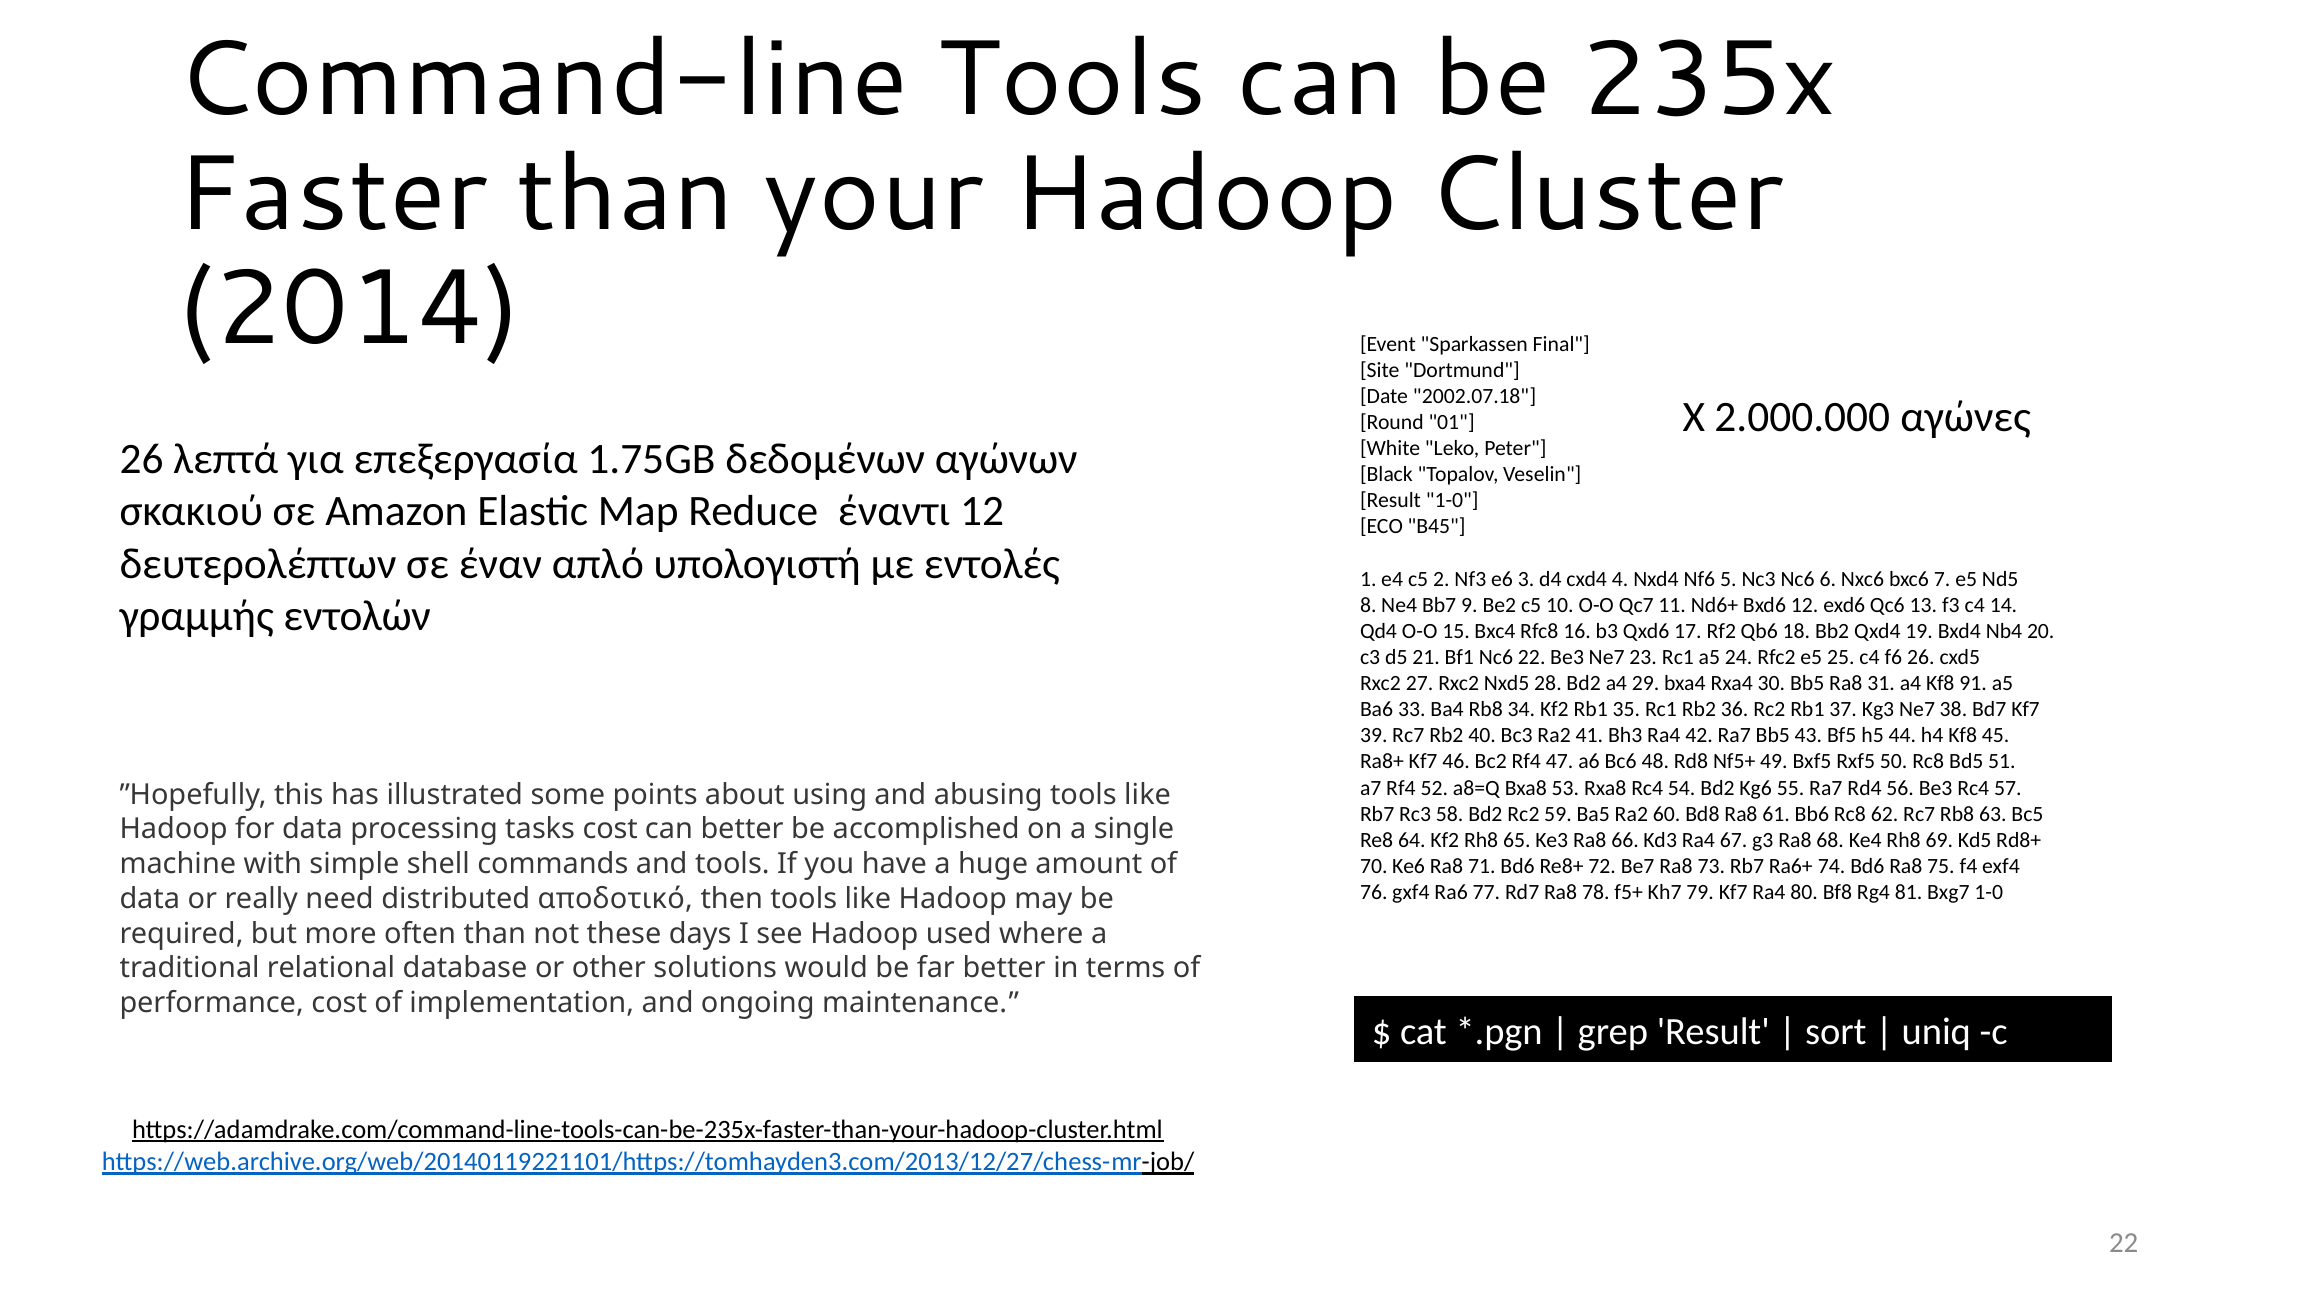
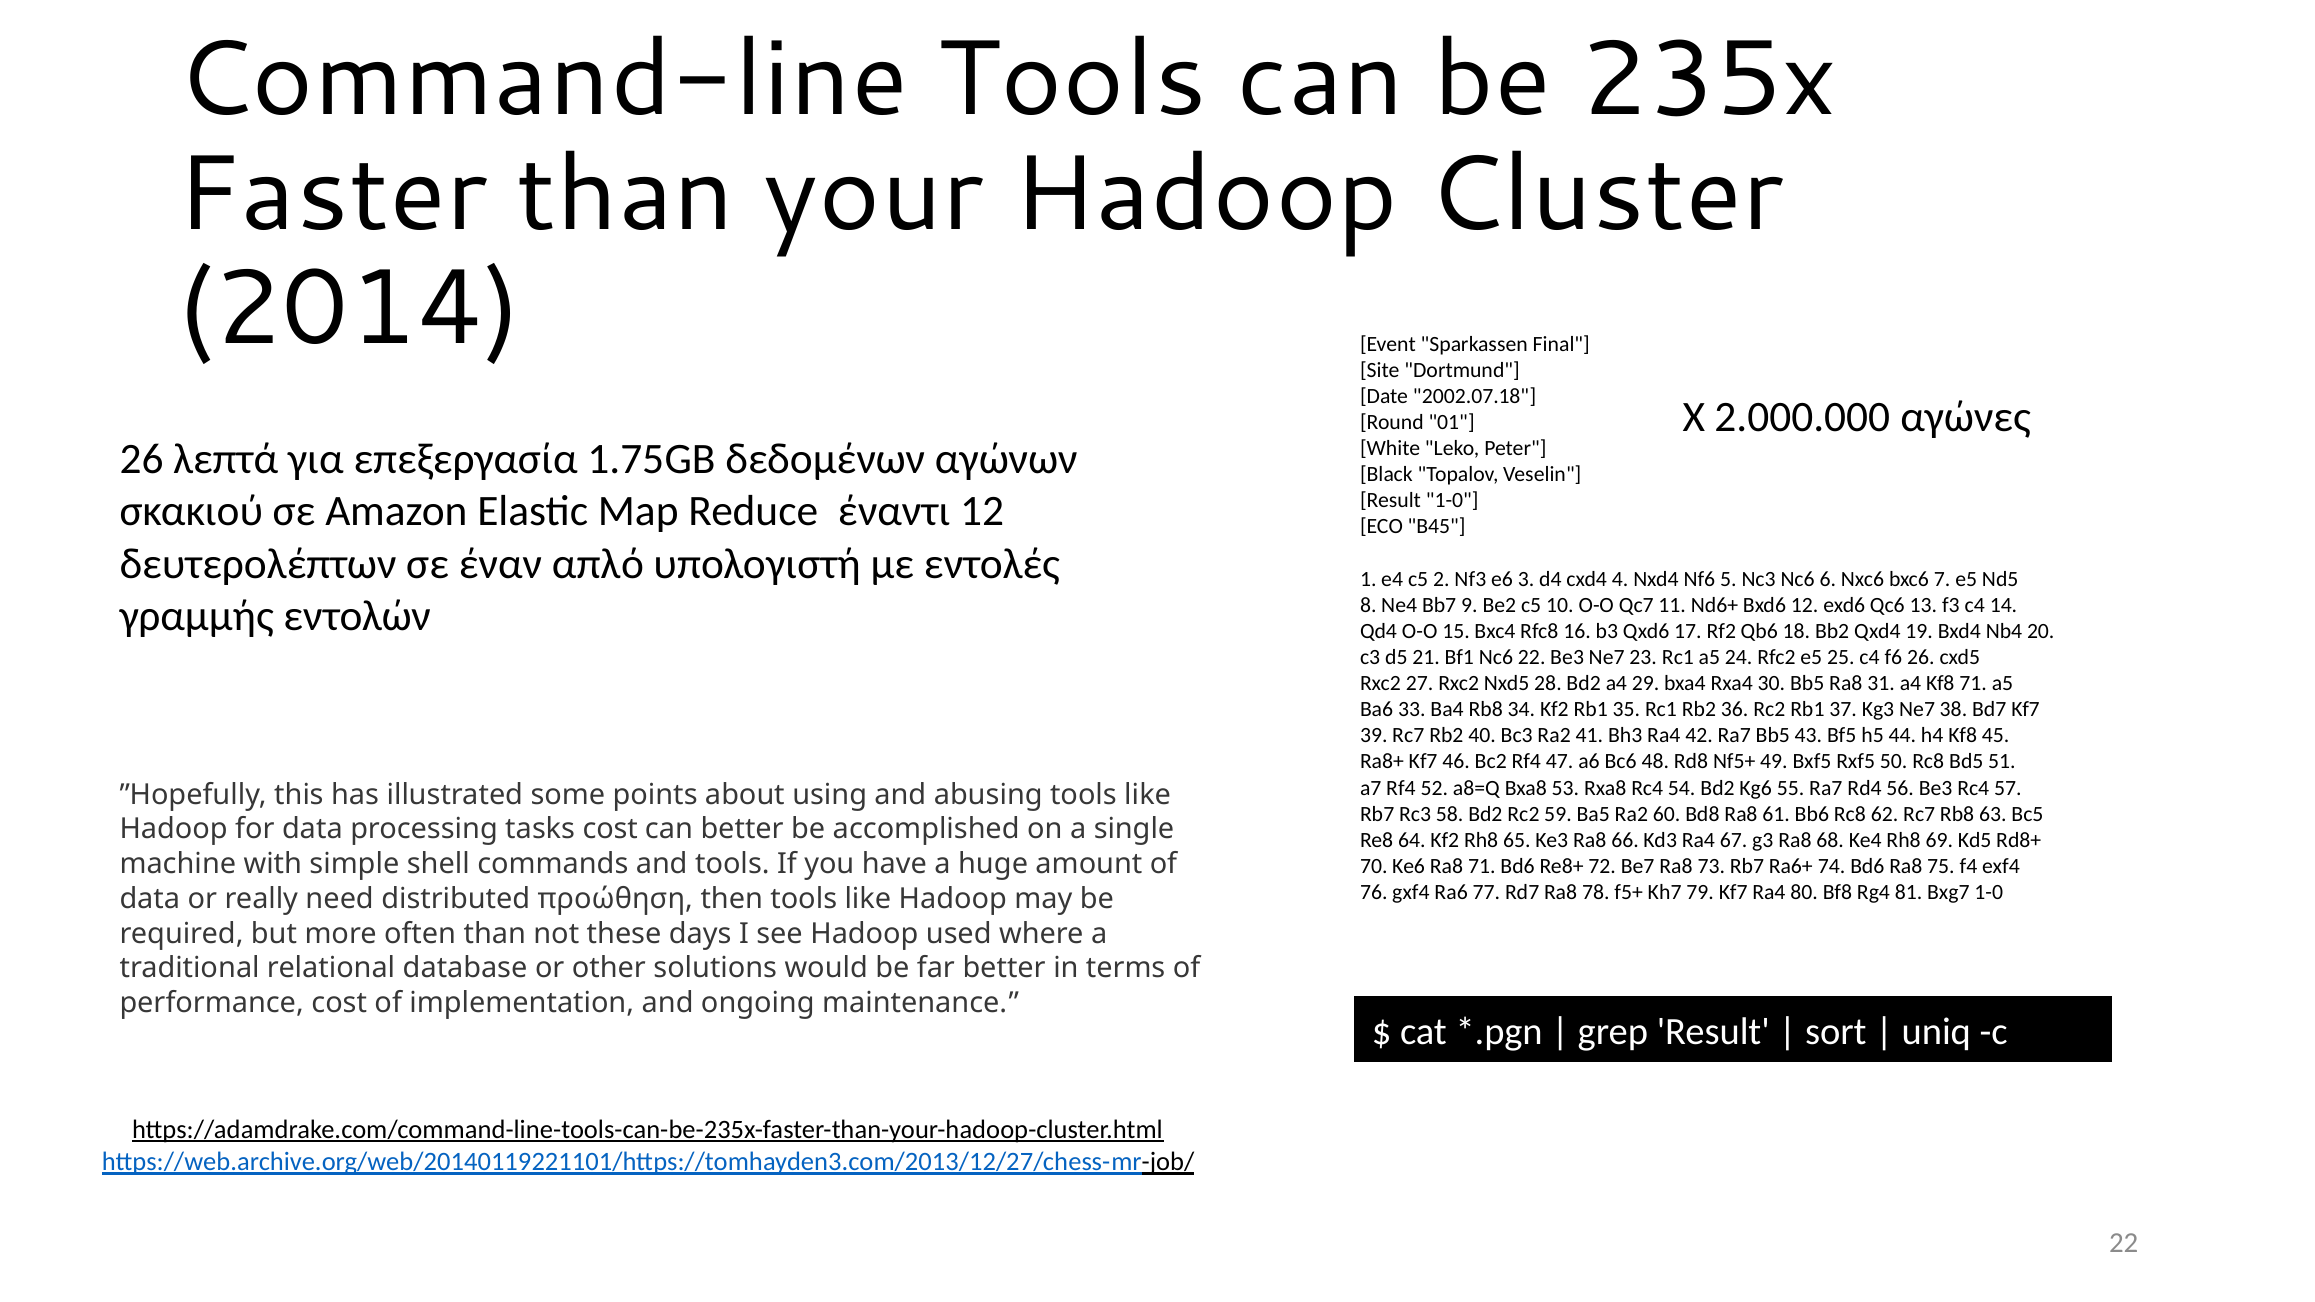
Kf8 91: 91 -> 71
αποδοτικό: αποδοτικό -> προώθηση
